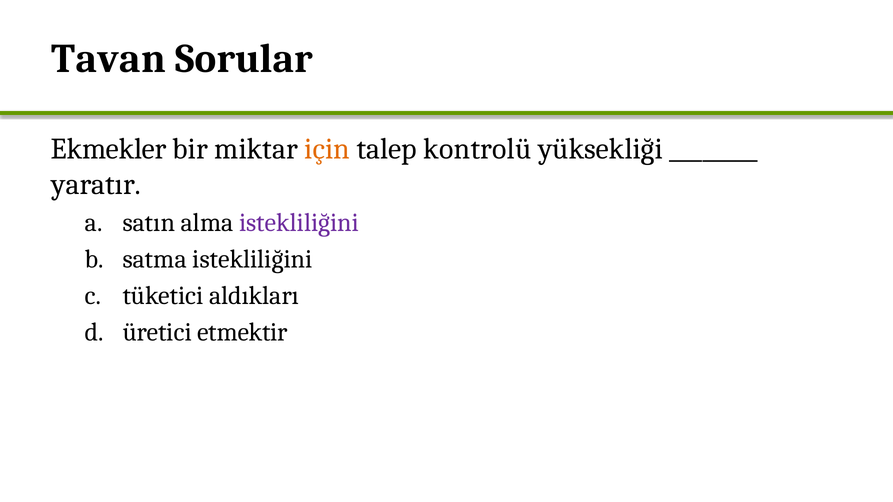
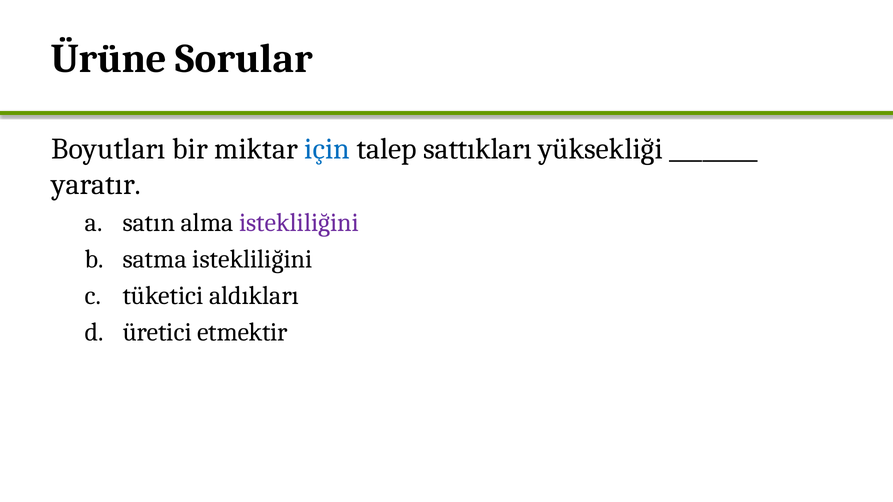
Tavan: Tavan -> Ürüne
Ekmekler: Ekmekler -> Boyutları
için colour: orange -> blue
kontrolü: kontrolü -> sattıkları
